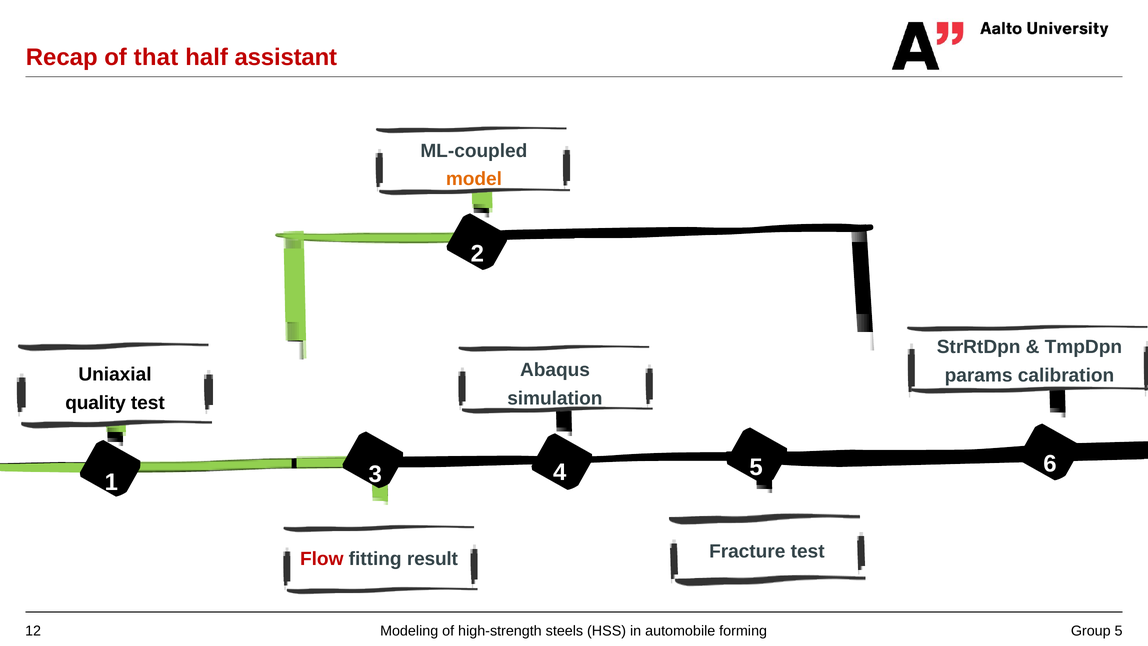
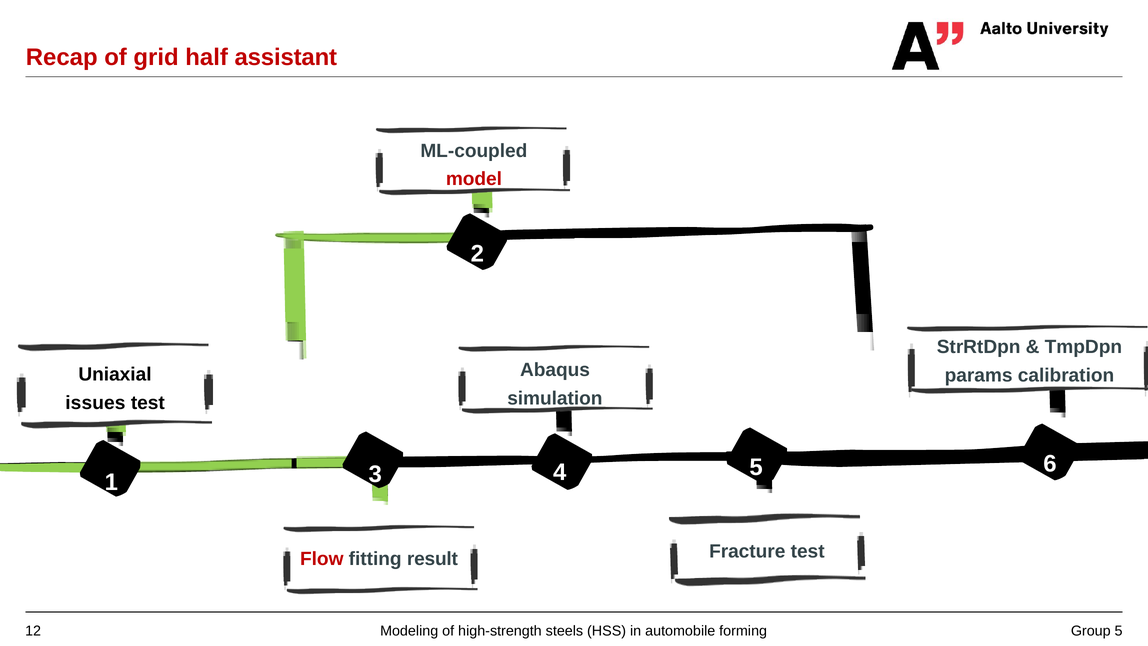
that: that -> grid
model colour: orange -> red
quality: quality -> issues
